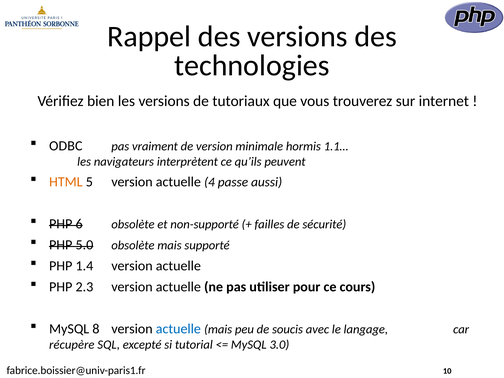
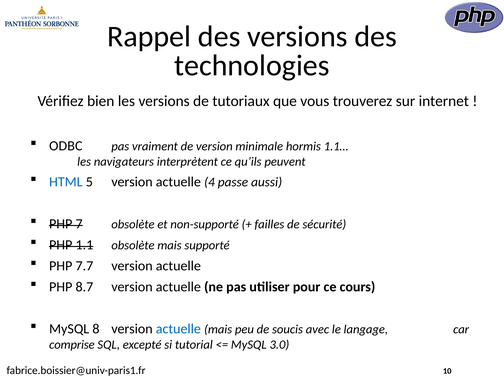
HTML colour: orange -> blue
6: 6 -> 7
5.0: 5.0 -> 1.1
1.4: 1.4 -> 7.7
2.3: 2.3 -> 8.7
récupère: récupère -> comprise
